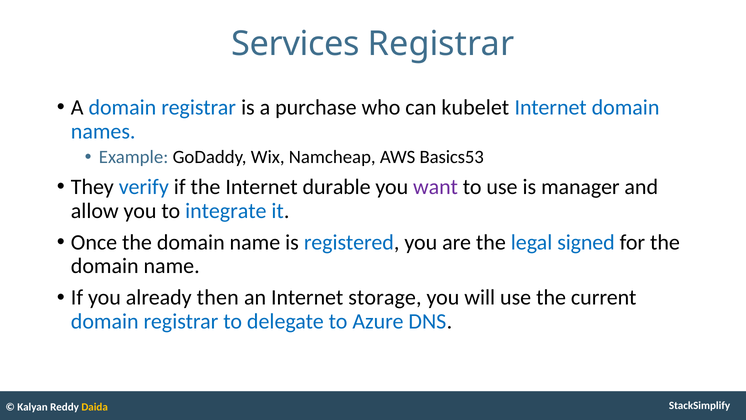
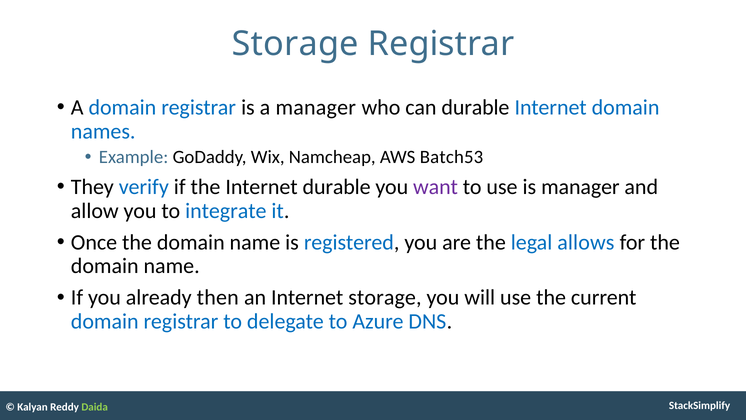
Services at (295, 44): Services -> Storage
a purchase: purchase -> manager
can kubelet: kubelet -> durable
Basics53: Basics53 -> Batch53
signed: signed -> allows
Daida colour: yellow -> light green
